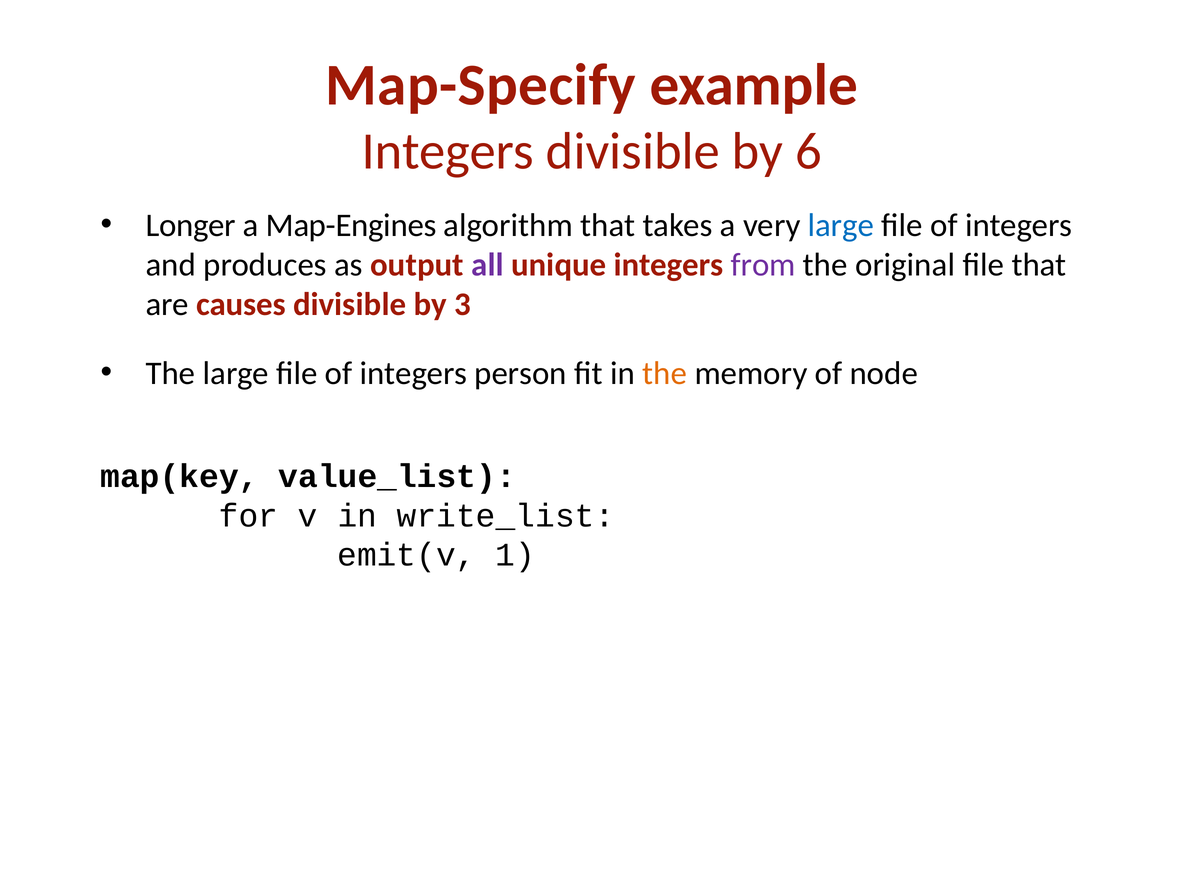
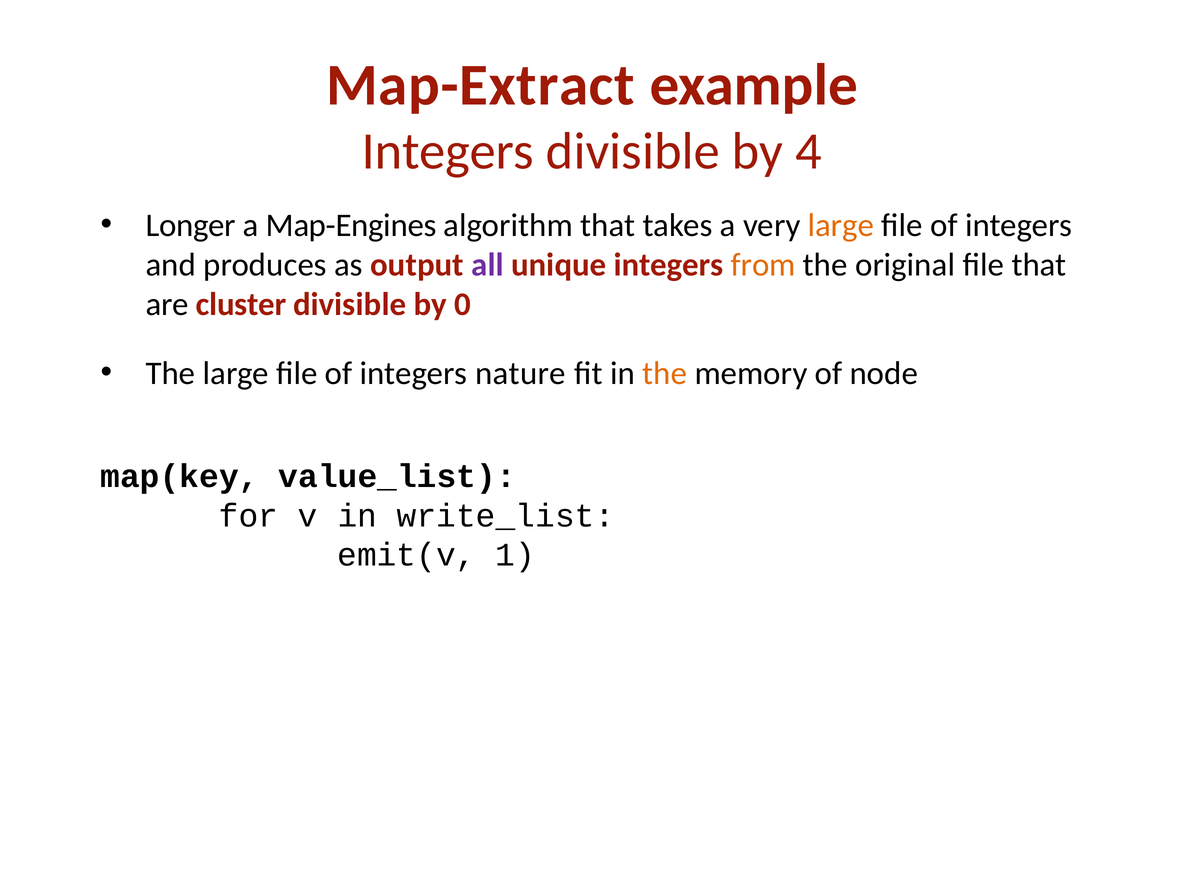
Map-Specify: Map-Specify -> Map-Extract
6: 6 -> 4
large at (841, 225) colour: blue -> orange
from colour: purple -> orange
causes: causes -> cluster
3: 3 -> 0
person: person -> nature
